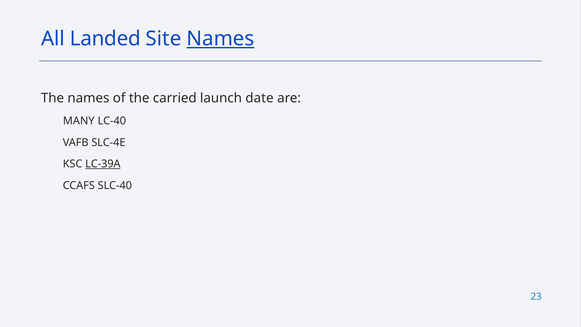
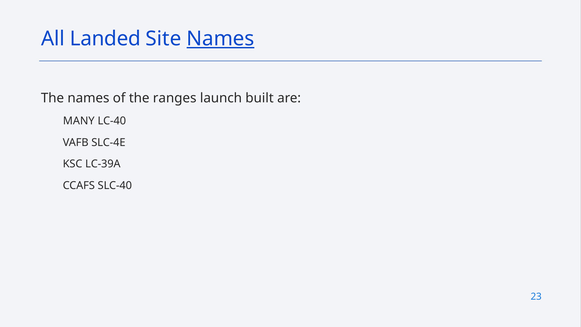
carried: carried -> ranges
date: date -> built
LC-39A underline: present -> none
